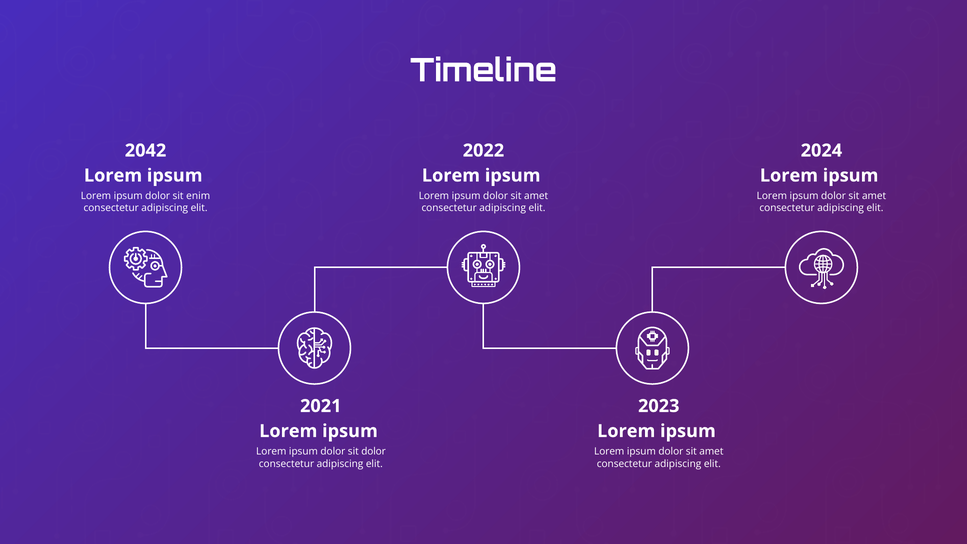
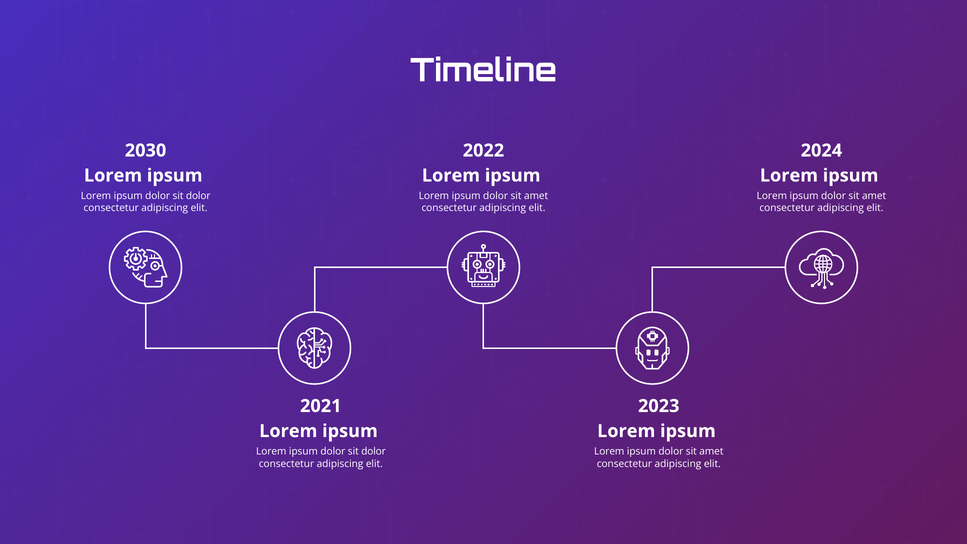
2042: 2042 -> 2030
enim at (198, 196): enim -> dolor
